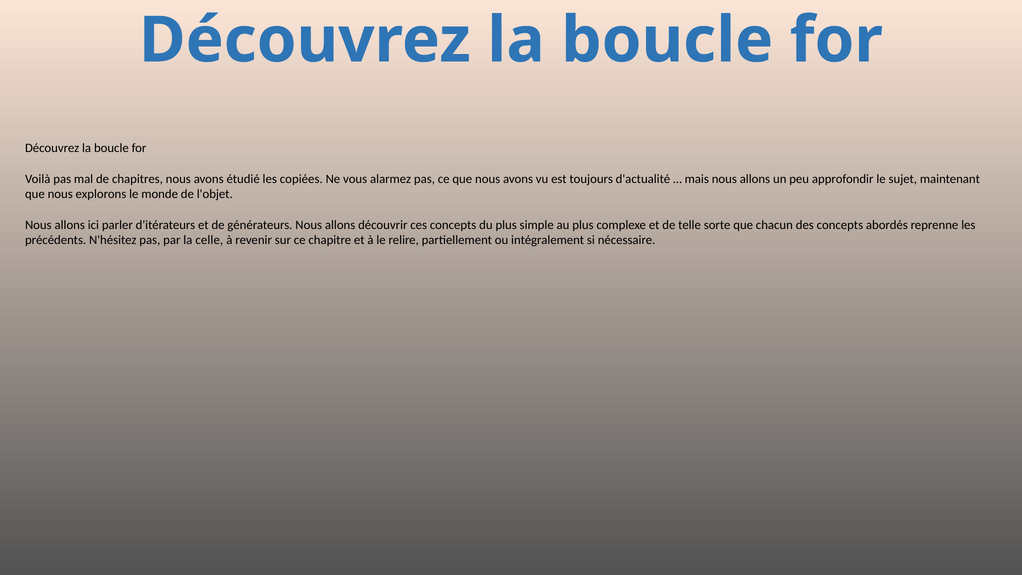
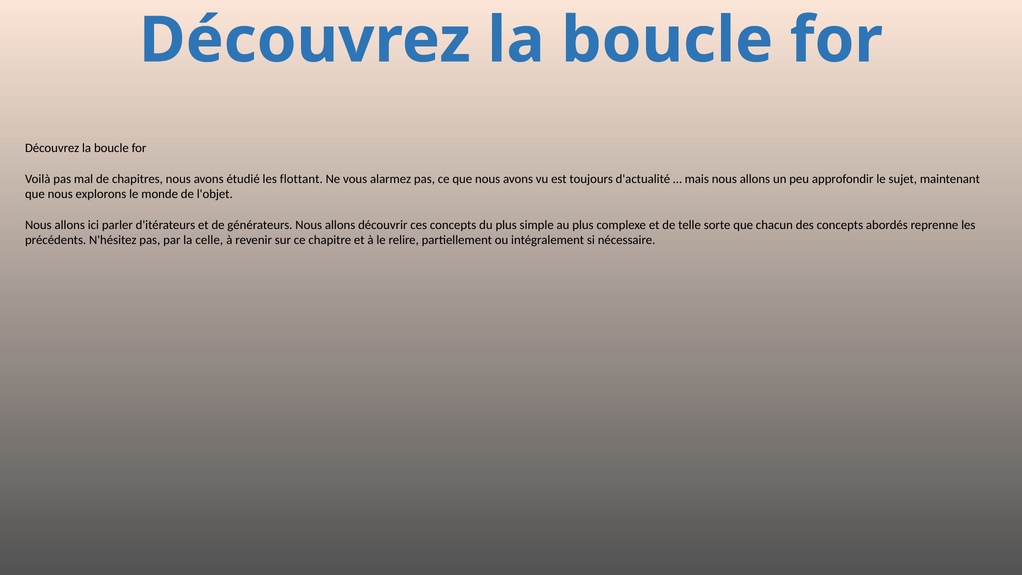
copiées: copiées -> flottant
